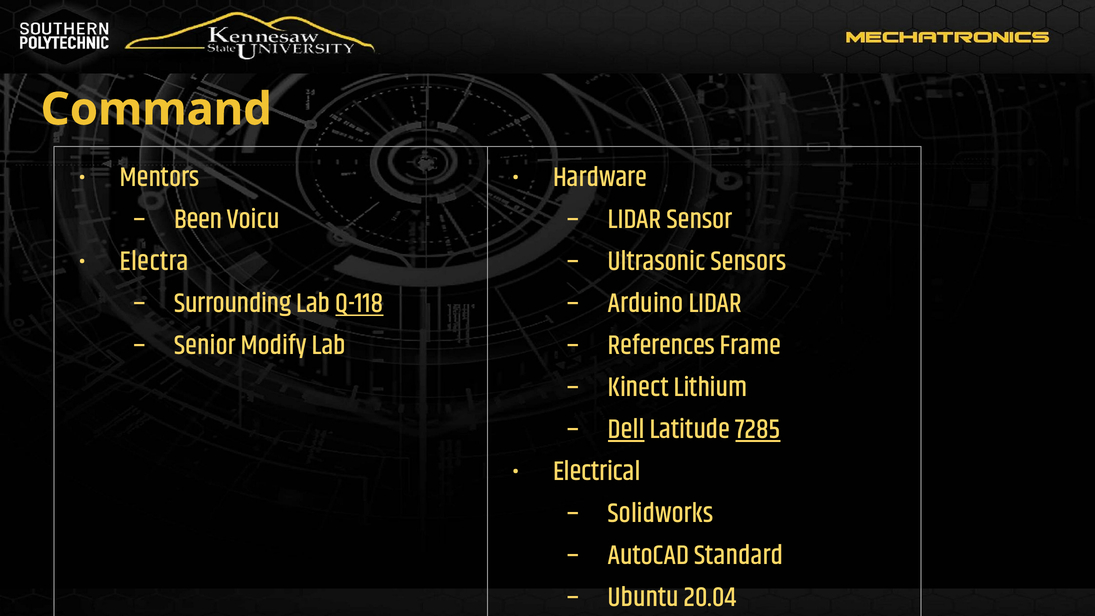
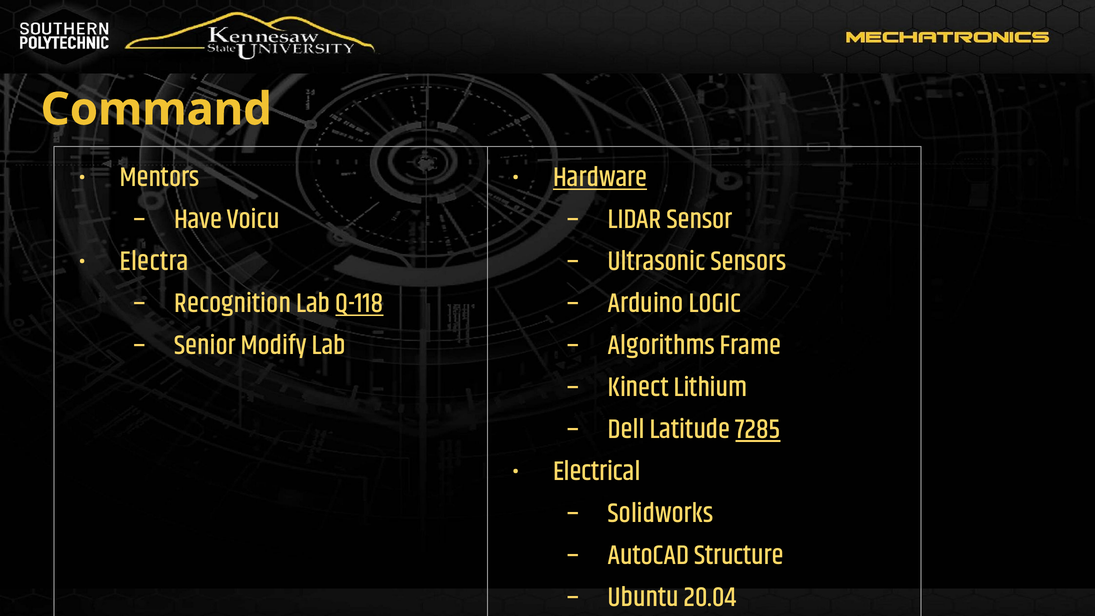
Hardware underline: none -> present
Been: Been -> Have
Surrounding: Surrounding -> Recognition
Arduino LIDAR: LIDAR -> LOGIC
References: References -> Algorithms
Dell underline: present -> none
Standard: Standard -> Structure
